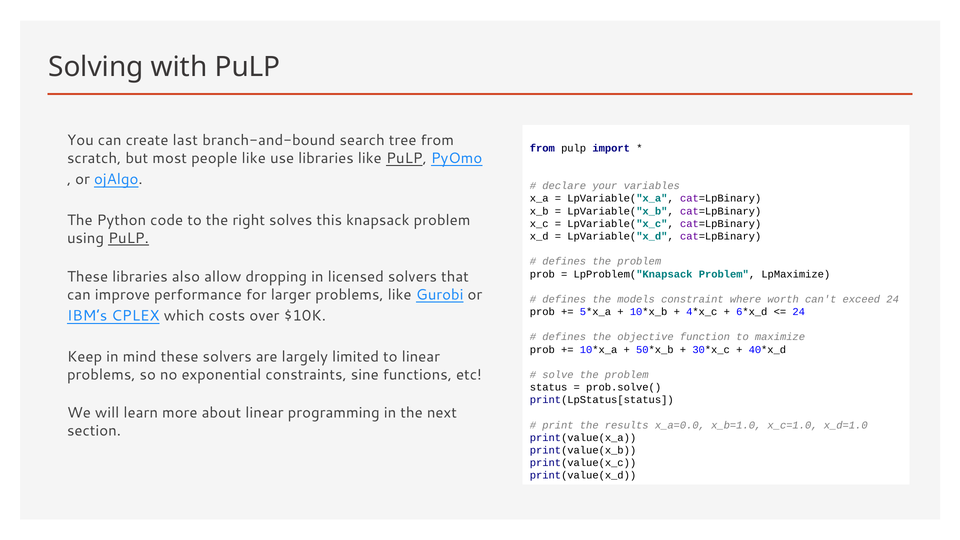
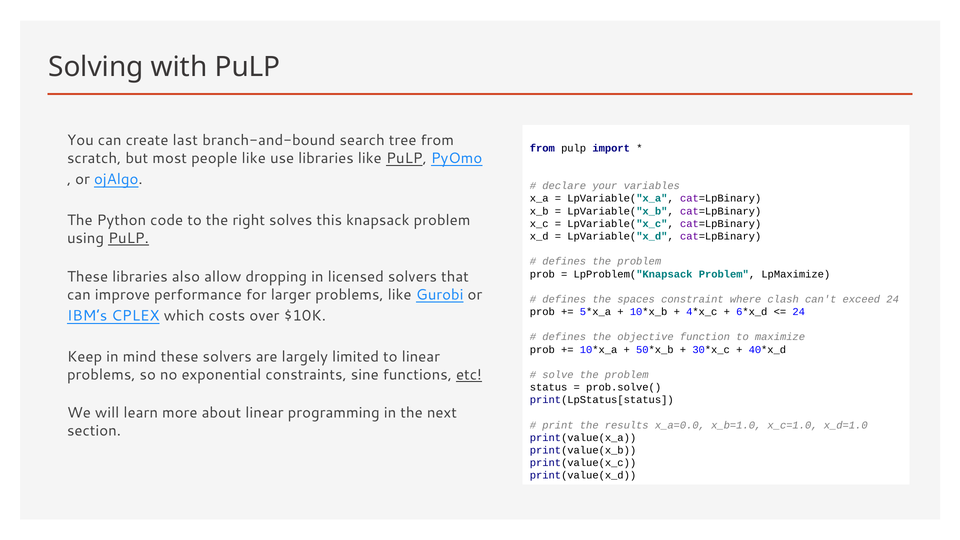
models: models -> spaces
worth: worth -> clash
etc underline: none -> present
